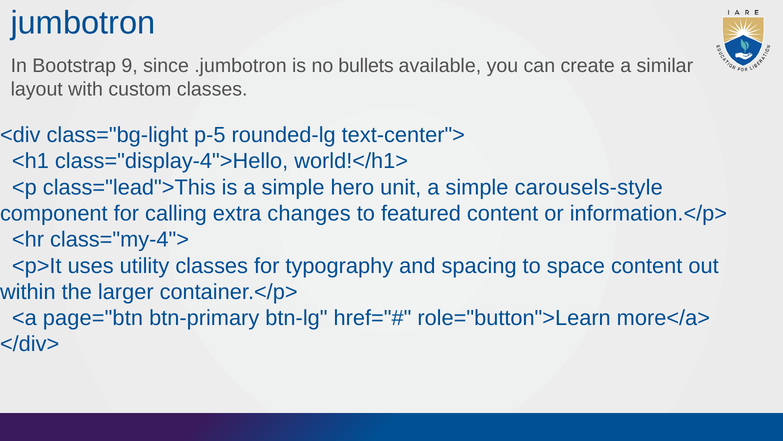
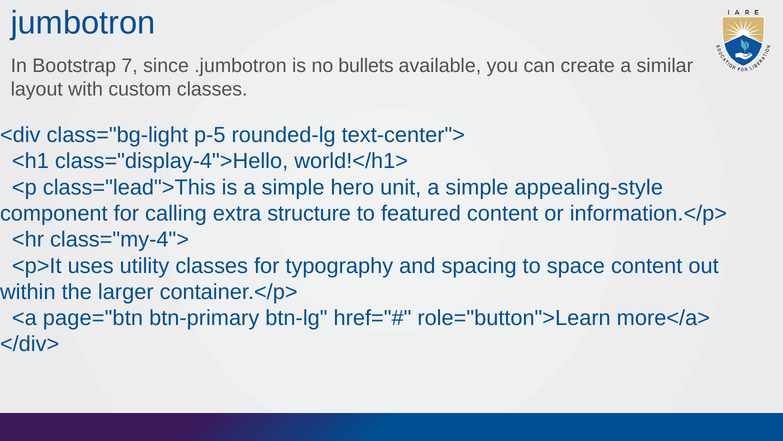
9: 9 -> 7
carousels-style: carousels-style -> appealing-style
changes: changes -> structure
